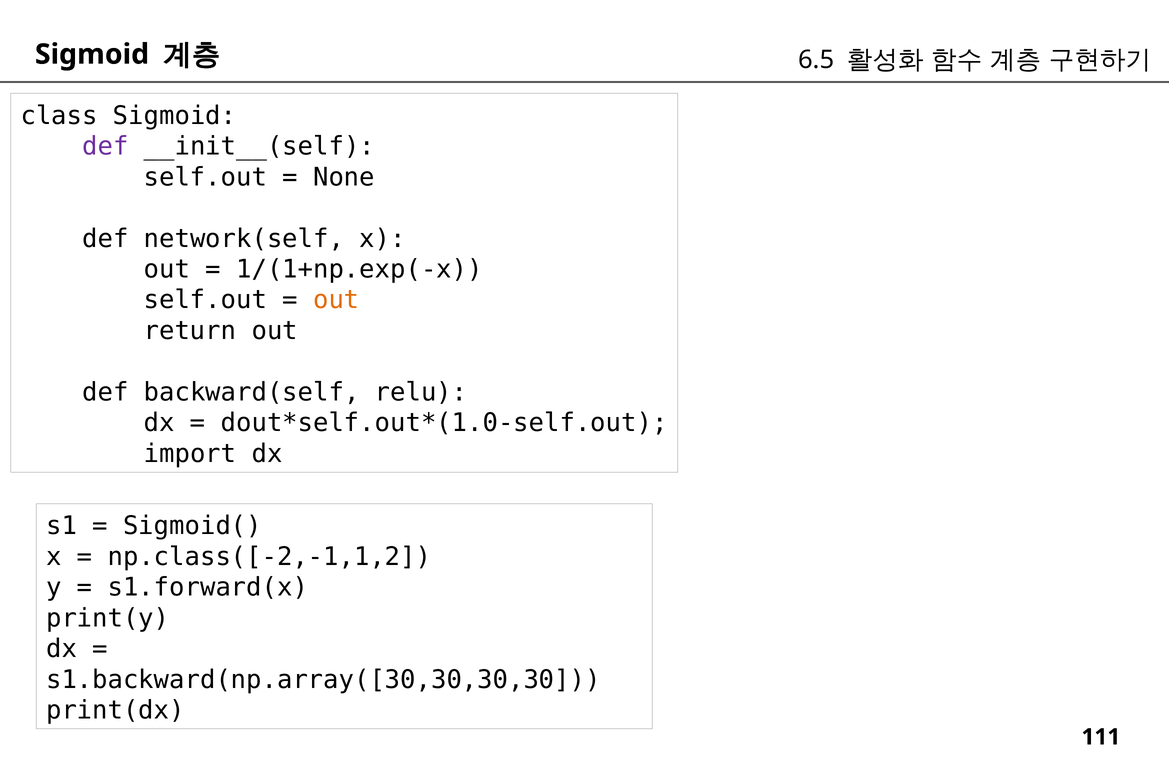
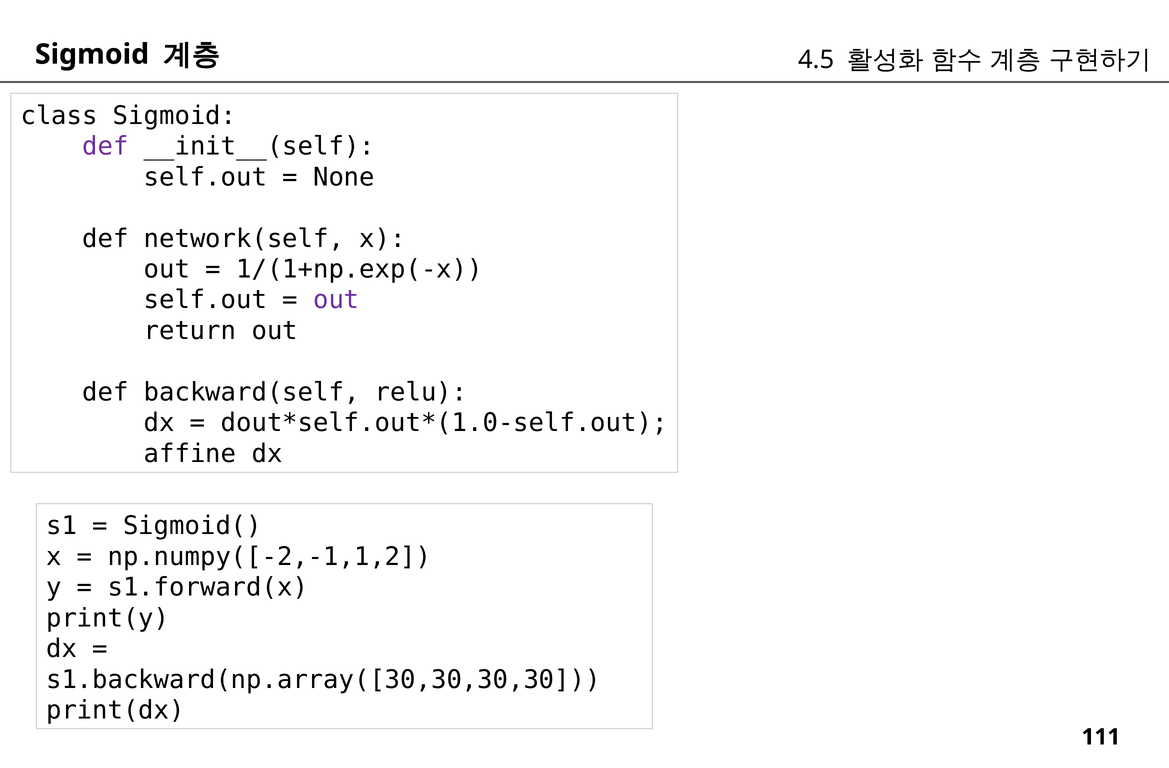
6.5: 6.5 -> 4.5
out at (336, 300) colour: orange -> purple
import: import -> affine
np.class([-2,-1,1,2: np.class([-2,-1,1,2 -> np.numpy([-2,-1,1,2
